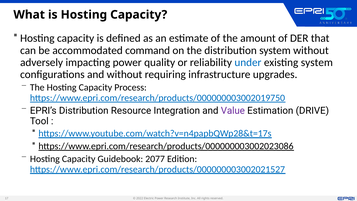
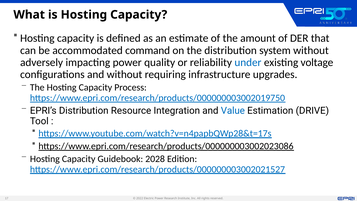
existing system: system -> voltage
Value colour: purple -> blue
2077: 2077 -> 2028
